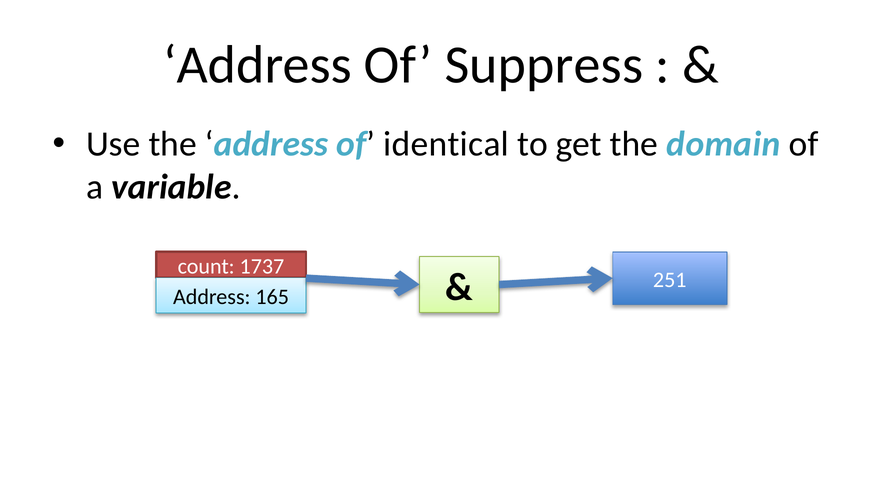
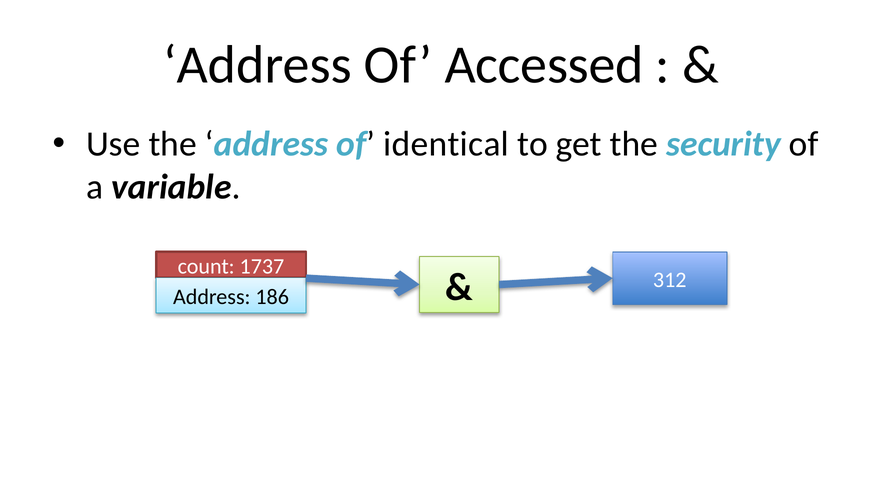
Suppress: Suppress -> Accessed
domain: domain -> security
165: 165 -> 186
251: 251 -> 312
